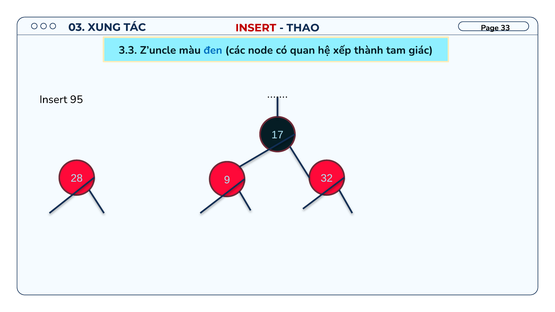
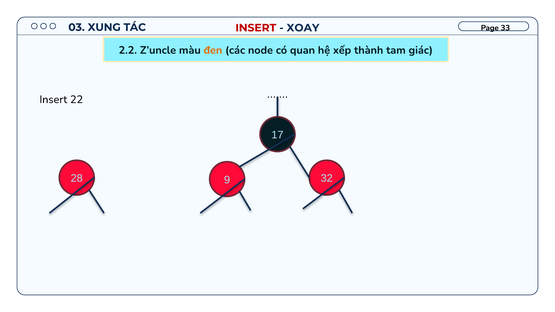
THAO: THAO -> XOAY
3.3: 3.3 -> 2.2
đen colour: blue -> orange
95: 95 -> 22
